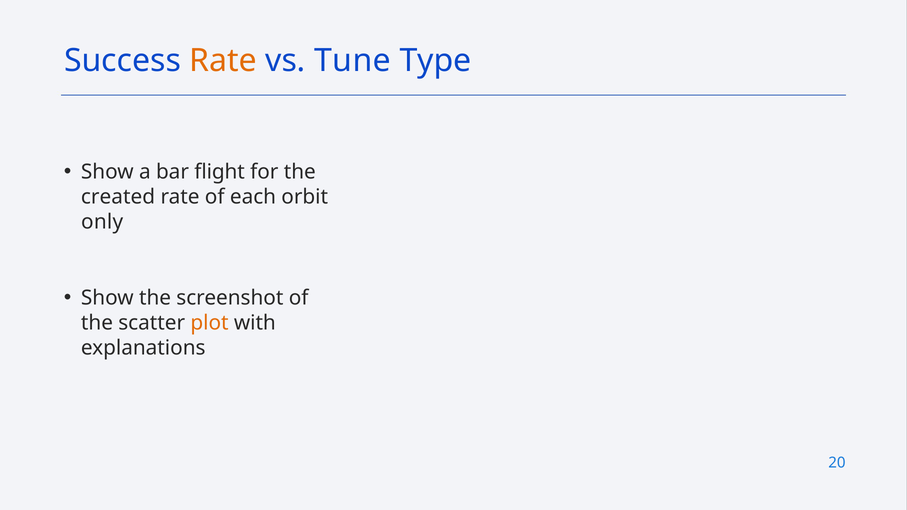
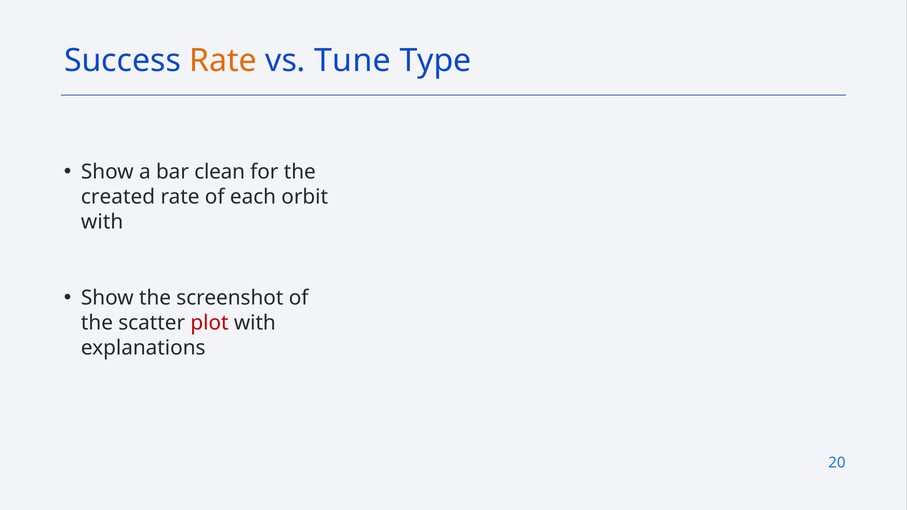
flight: flight -> clean
only at (102, 222): only -> with
plot colour: orange -> red
